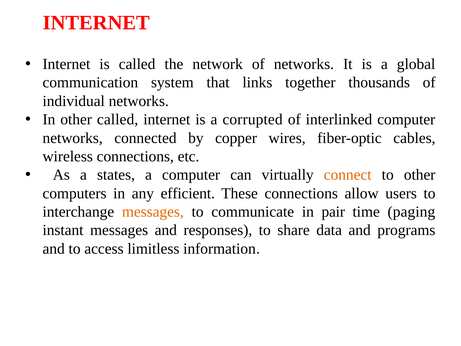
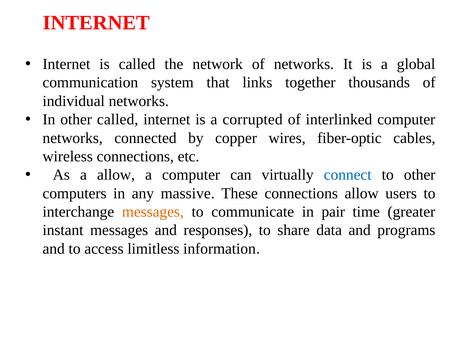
a states: states -> allow
connect colour: orange -> blue
efficient: efficient -> massive
paging: paging -> greater
